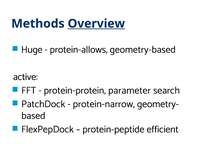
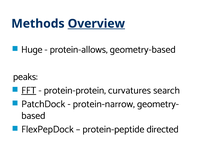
active: active -> peaks
FFT underline: none -> present
parameter: parameter -> curvatures
efficient: efficient -> directed
